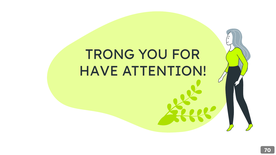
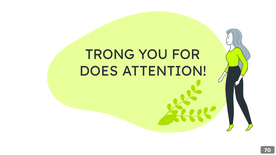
HAVE: HAVE -> DOES
